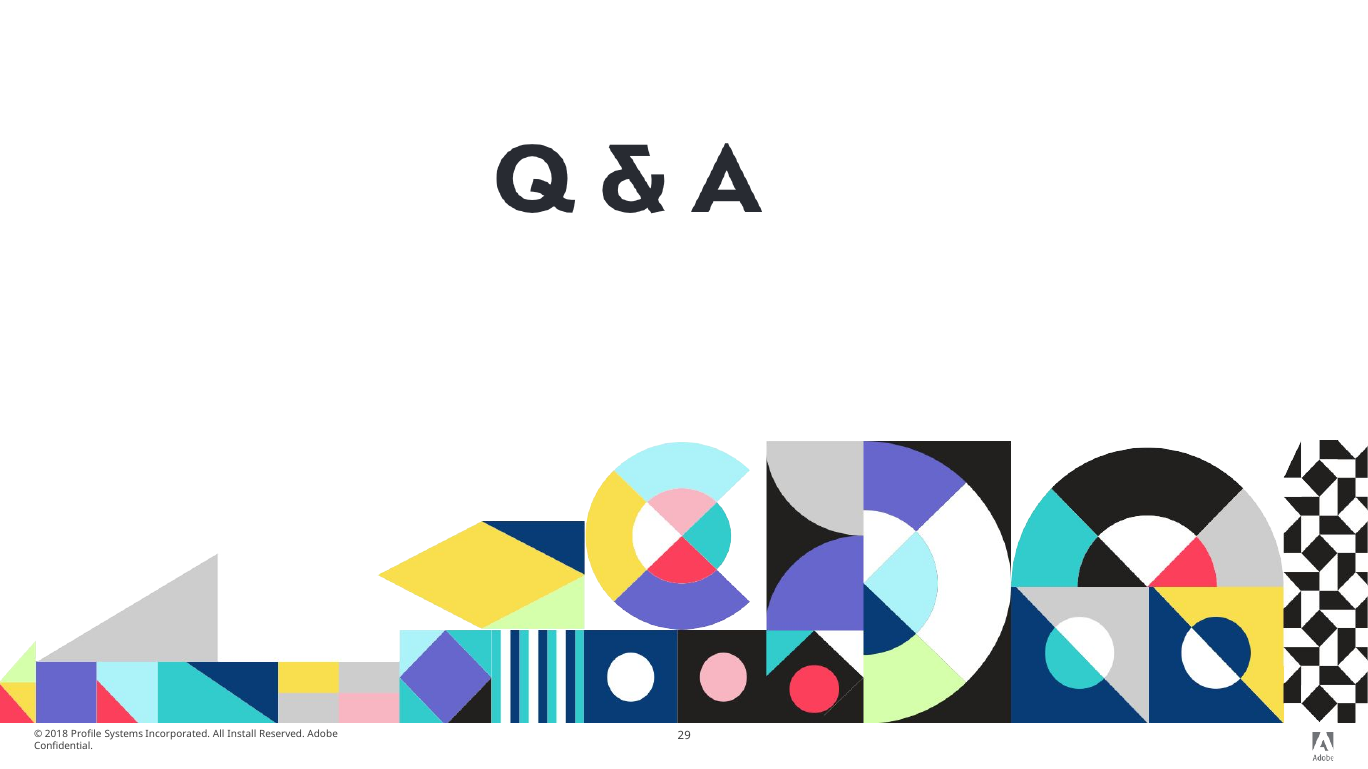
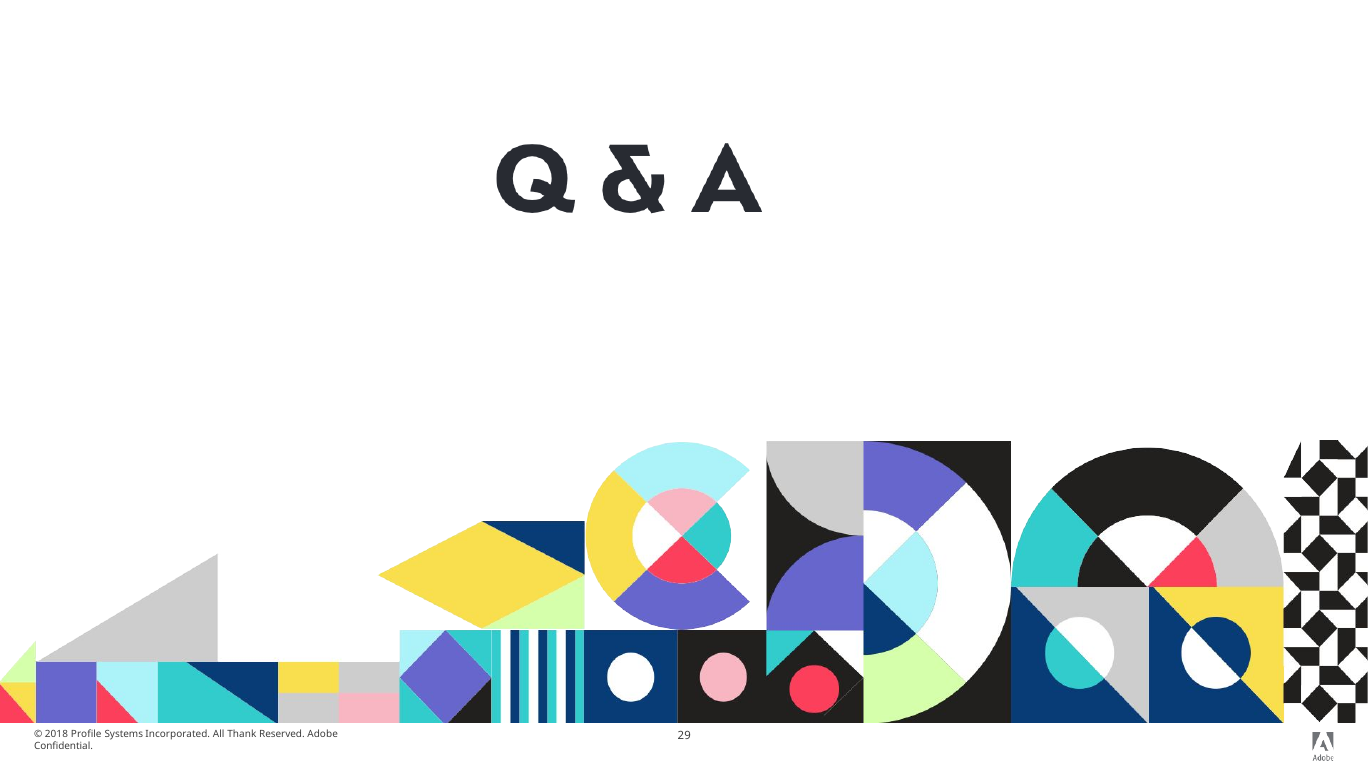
Install: Install -> Thank
